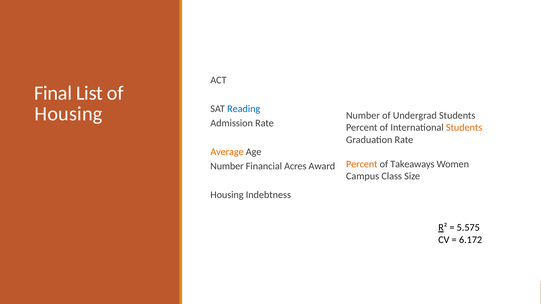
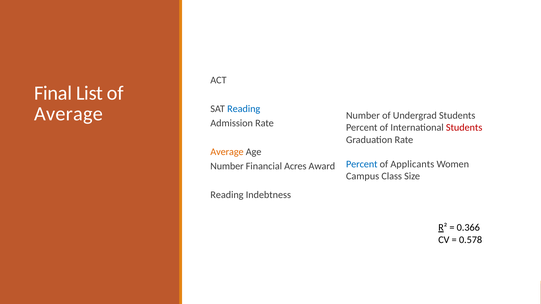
Housing at (69, 114): Housing -> Average
Students at (464, 128) colour: orange -> red
Percent at (362, 164) colour: orange -> blue
Takeaways: Takeaways -> Applicants
Housing at (227, 195): Housing -> Reading
5.575: 5.575 -> 0.366
6.172: 6.172 -> 0.578
